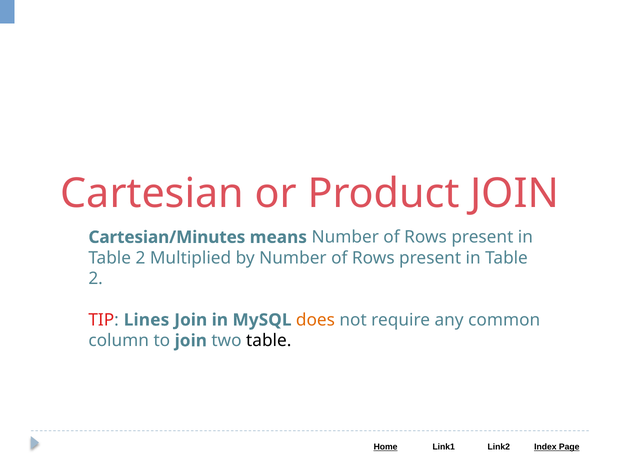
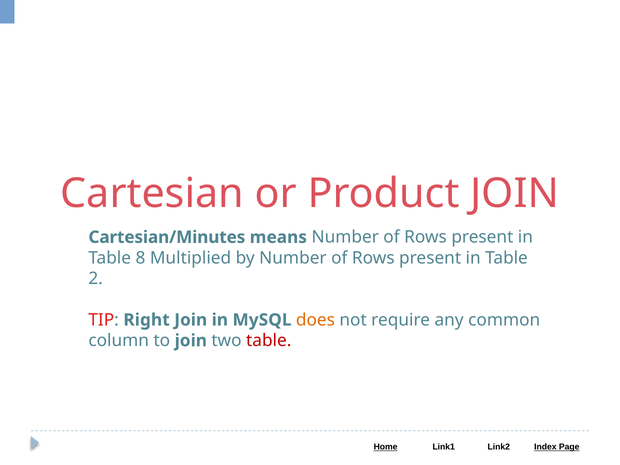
2 at (140, 258): 2 -> 8
Lines: Lines -> Right
table at (269, 341) colour: black -> red
